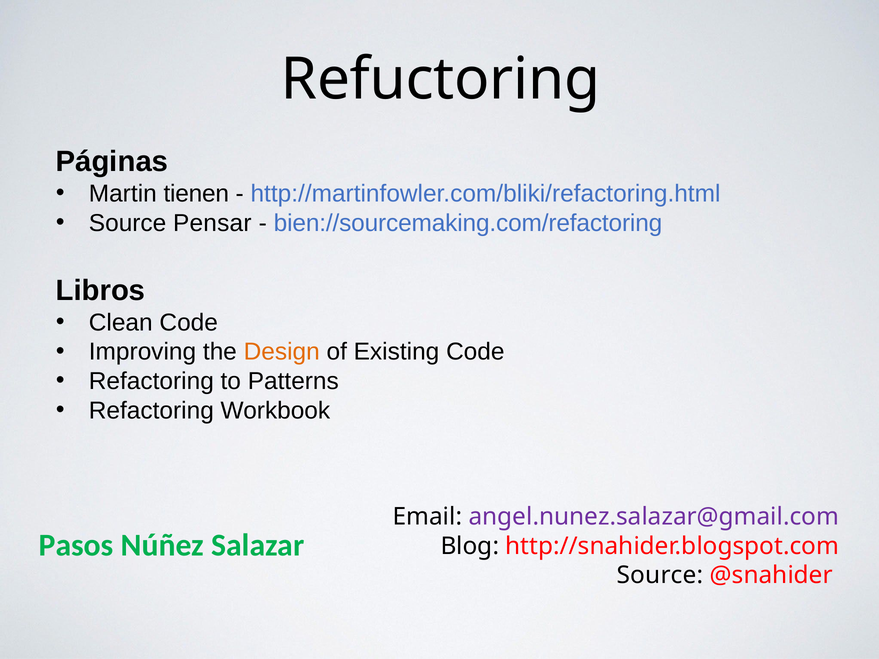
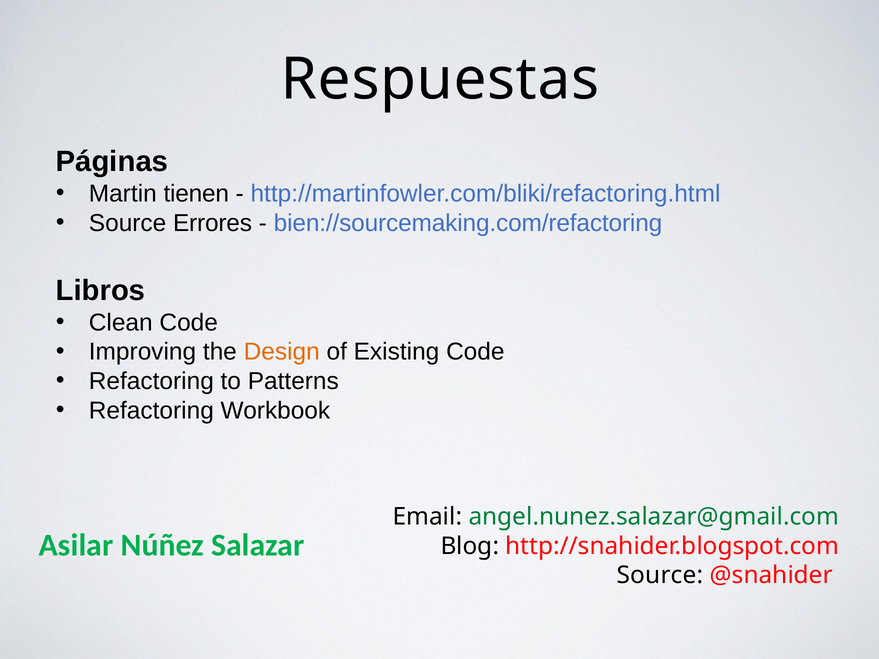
Refuctoring: Refuctoring -> Respuestas
Pensar: Pensar -> Errores
angel.nunez.salazar@gmail.com colour: purple -> green
Pasos: Pasos -> Asilar
